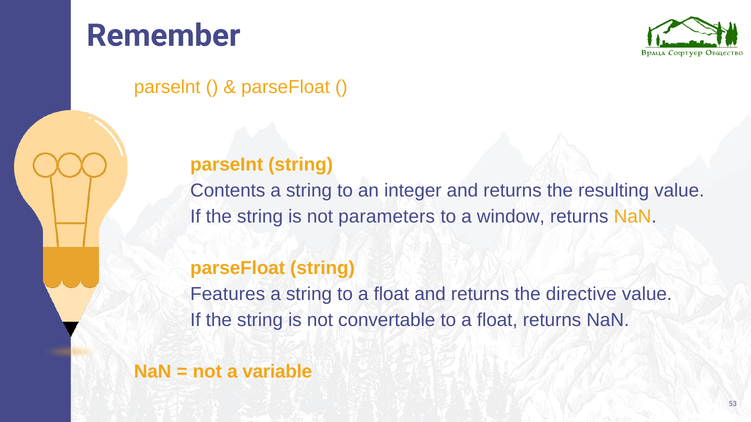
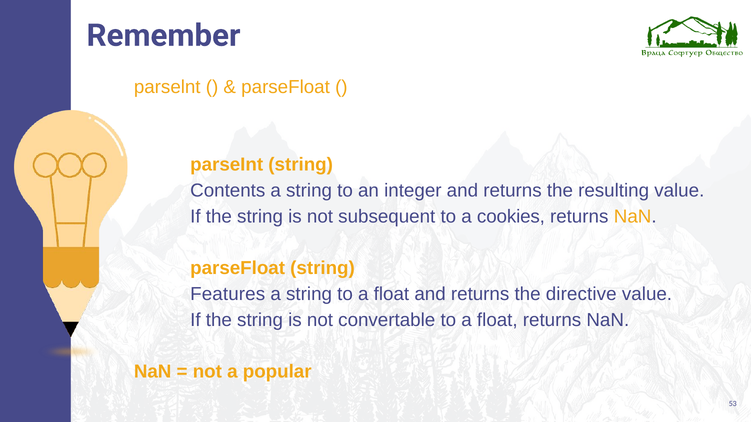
parameters: parameters -> subsequent
window: window -> cookies
variable: variable -> popular
